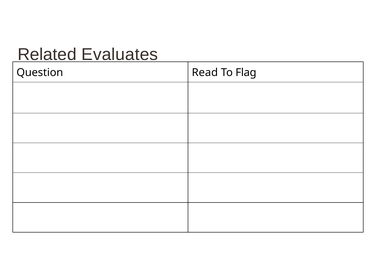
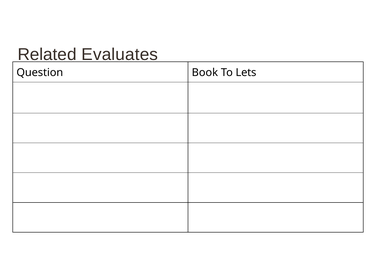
Read: Read -> Book
Flag: Flag -> Lets
